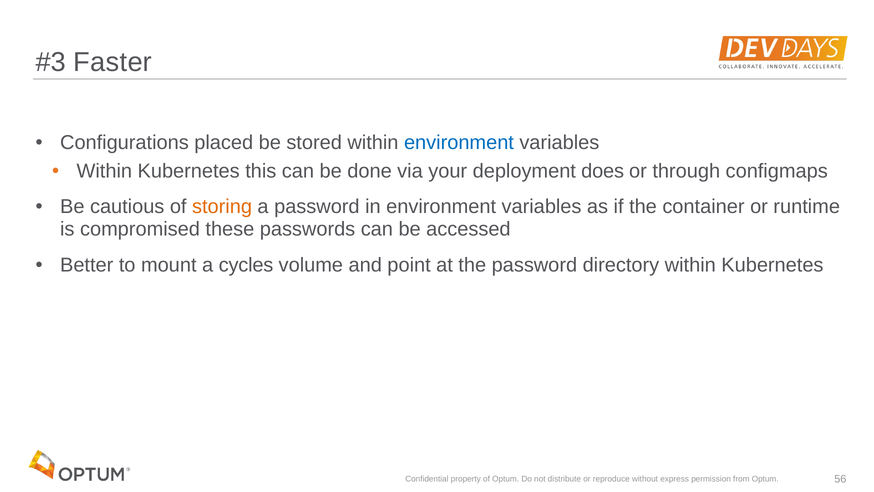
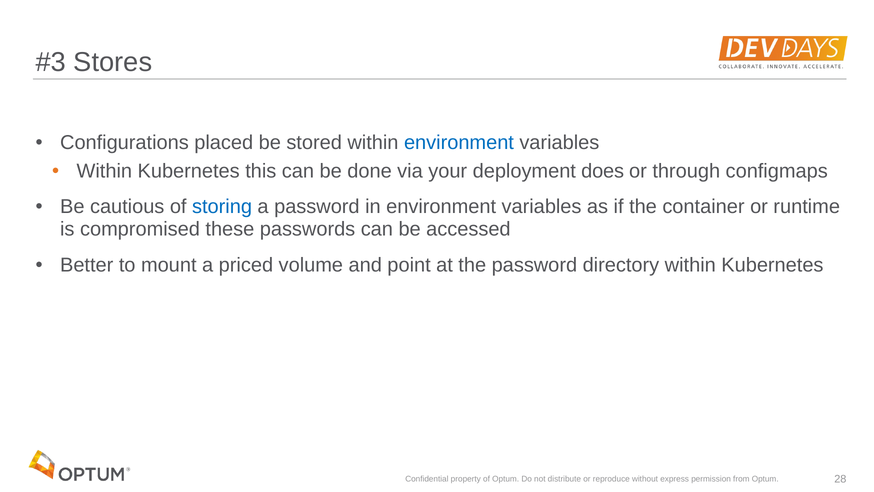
Faster: Faster -> Stores
storing colour: orange -> blue
cycles: cycles -> priced
56: 56 -> 28
